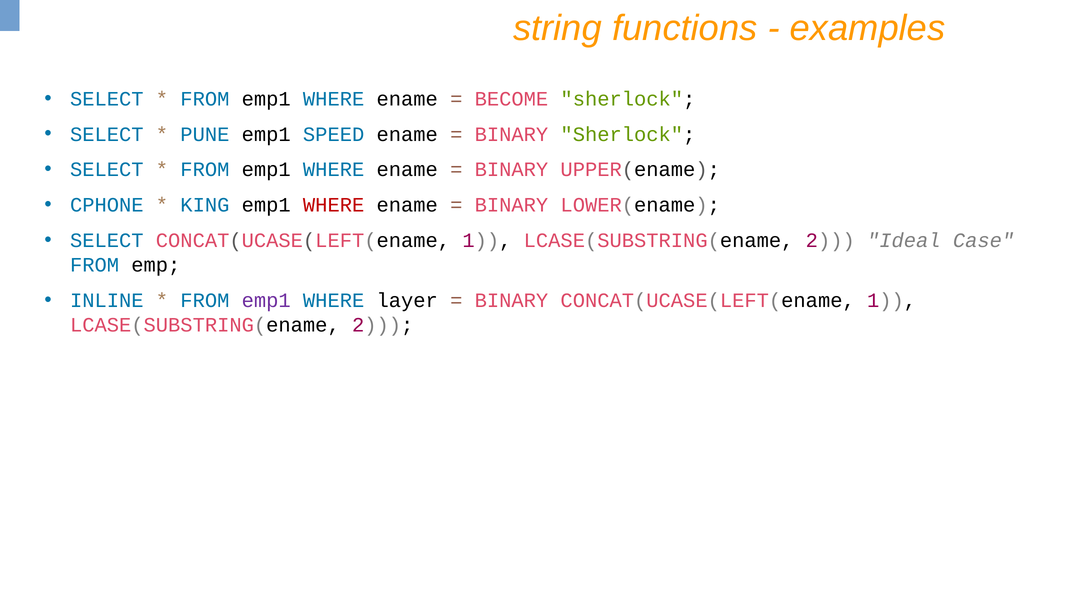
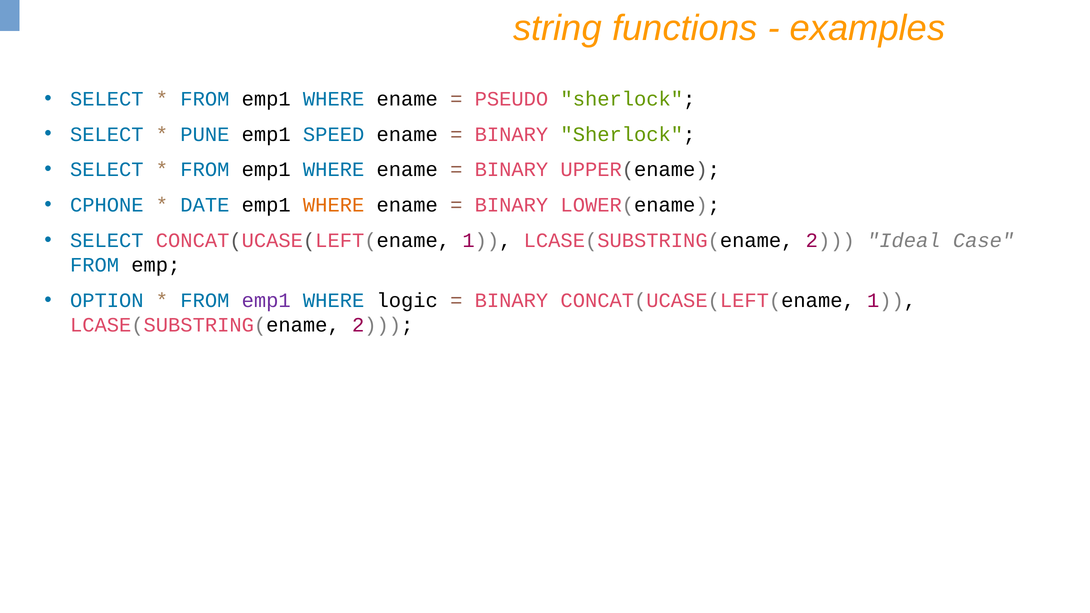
BECOME: BECOME -> PSEUDO
KING: KING -> DATE
WHERE at (334, 205) colour: red -> orange
INLINE: INLINE -> OPTION
layer: layer -> logic
